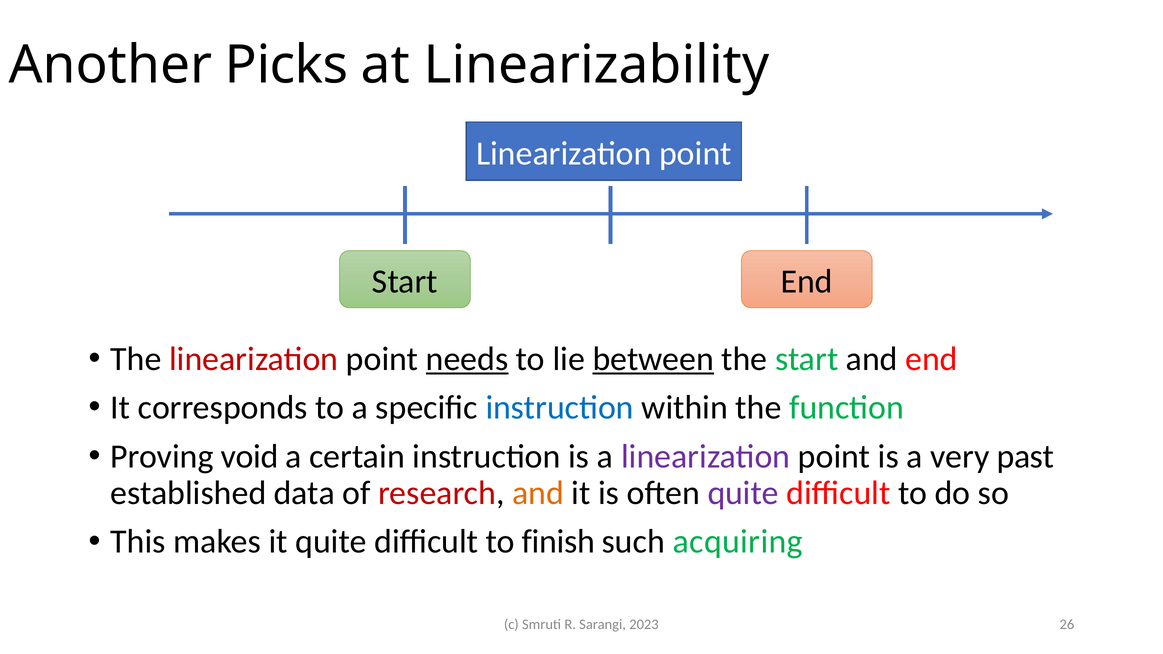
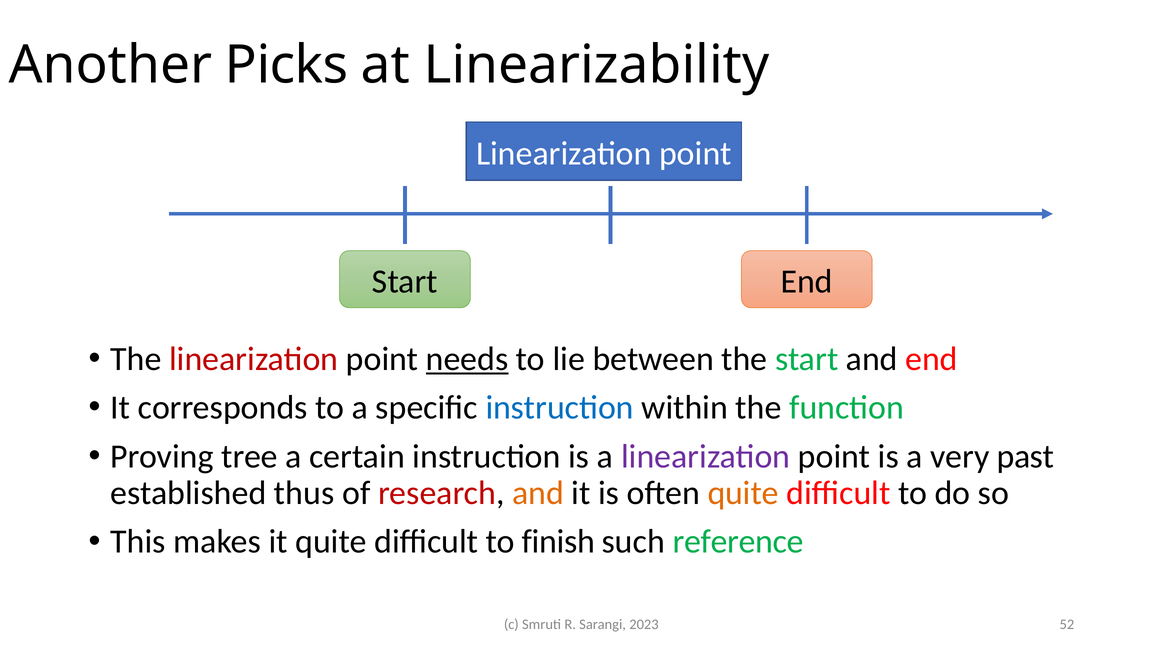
between underline: present -> none
void: void -> tree
data: data -> thus
quite at (743, 493) colour: purple -> orange
acquiring: acquiring -> reference
26: 26 -> 52
